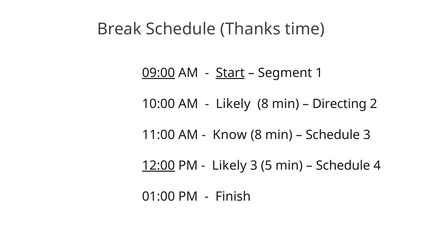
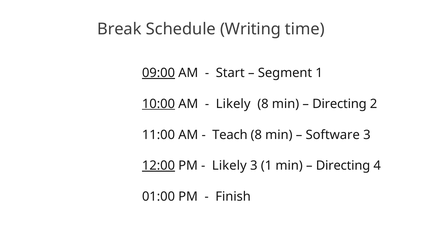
Thanks: Thanks -> Writing
Start underline: present -> none
10:00 underline: none -> present
Know: Know -> Teach
Schedule at (333, 135): Schedule -> Software
3 5: 5 -> 1
Schedule at (343, 166): Schedule -> Directing
